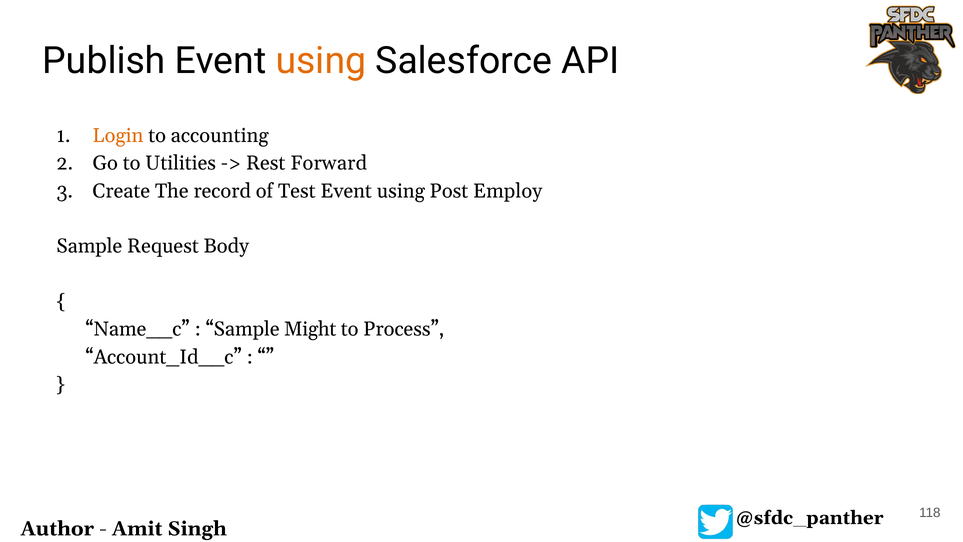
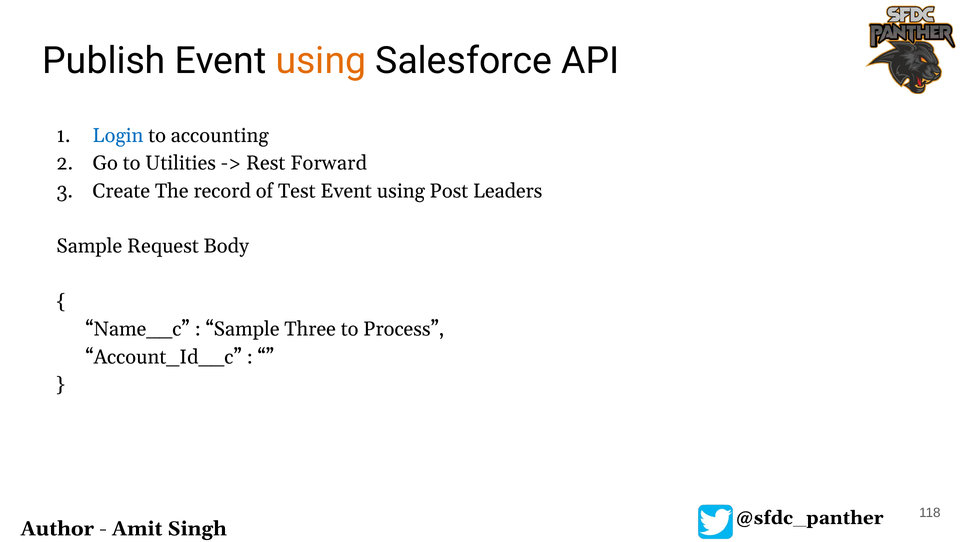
Login colour: orange -> blue
Employ: Employ -> Leaders
Might: Might -> Three
